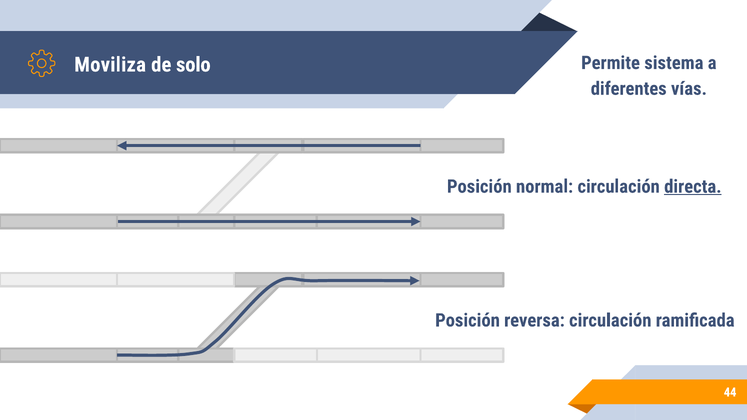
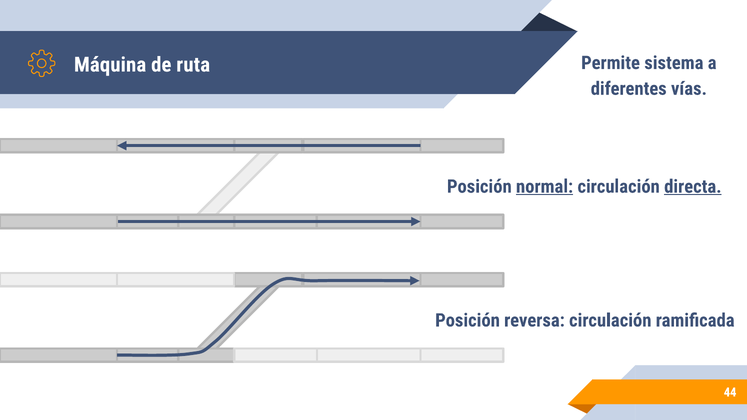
Moviliza: Moviliza -> Máquina
solo: solo -> ruta
normal underline: none -> present
